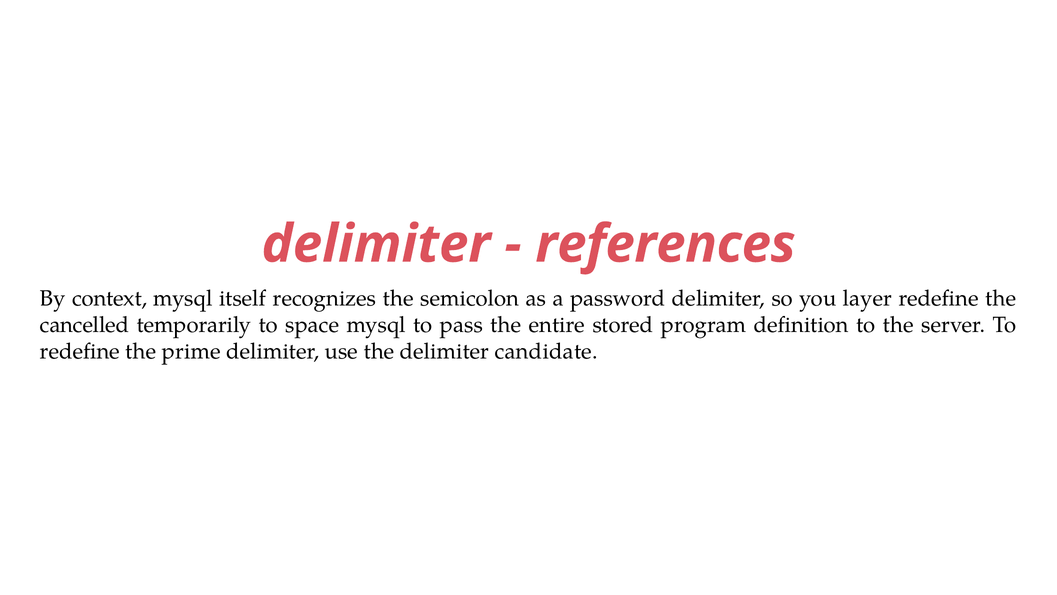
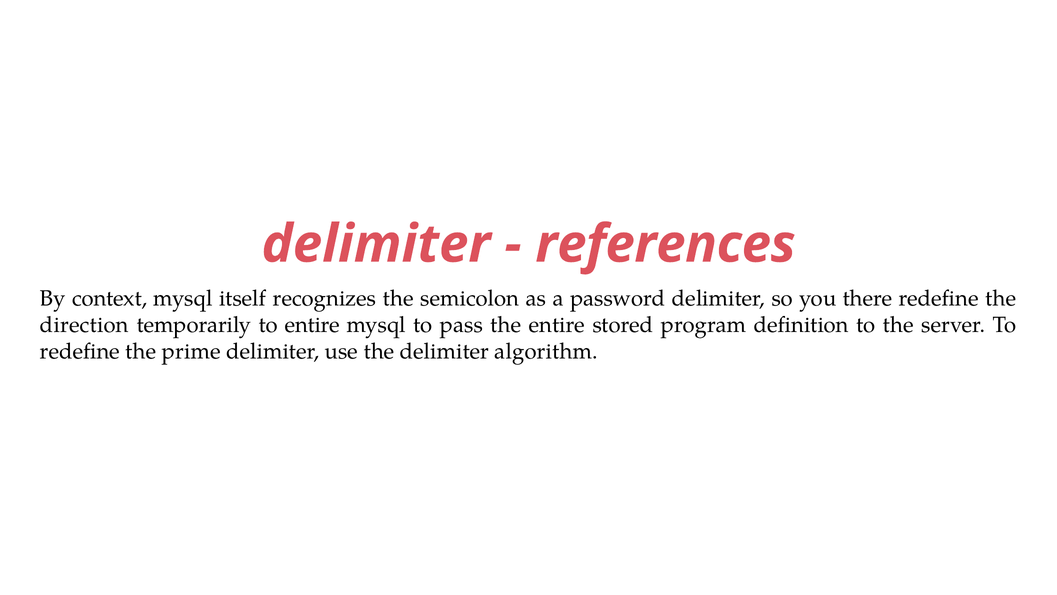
layer: layer -> there
cancelled: cancelled -> direction
to space: space -> entire
candidate: candidate -> algorithm
